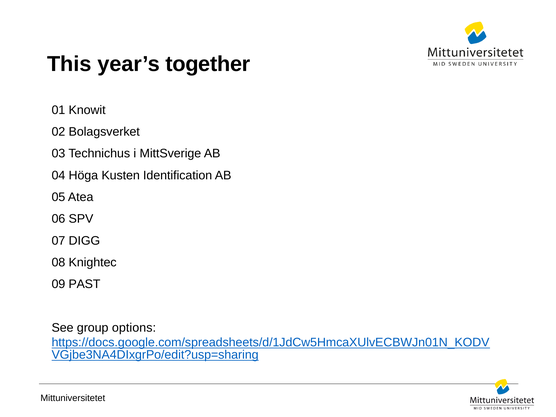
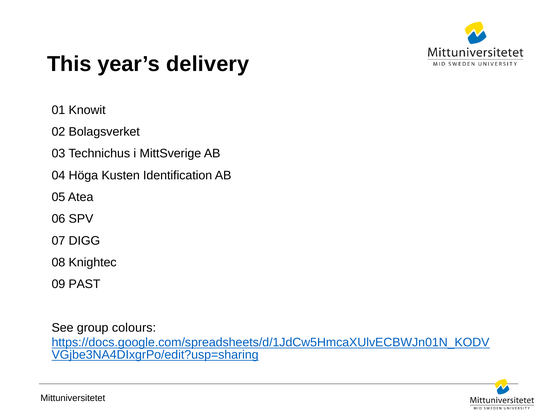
together: together -> delivery
options: options -> colours
